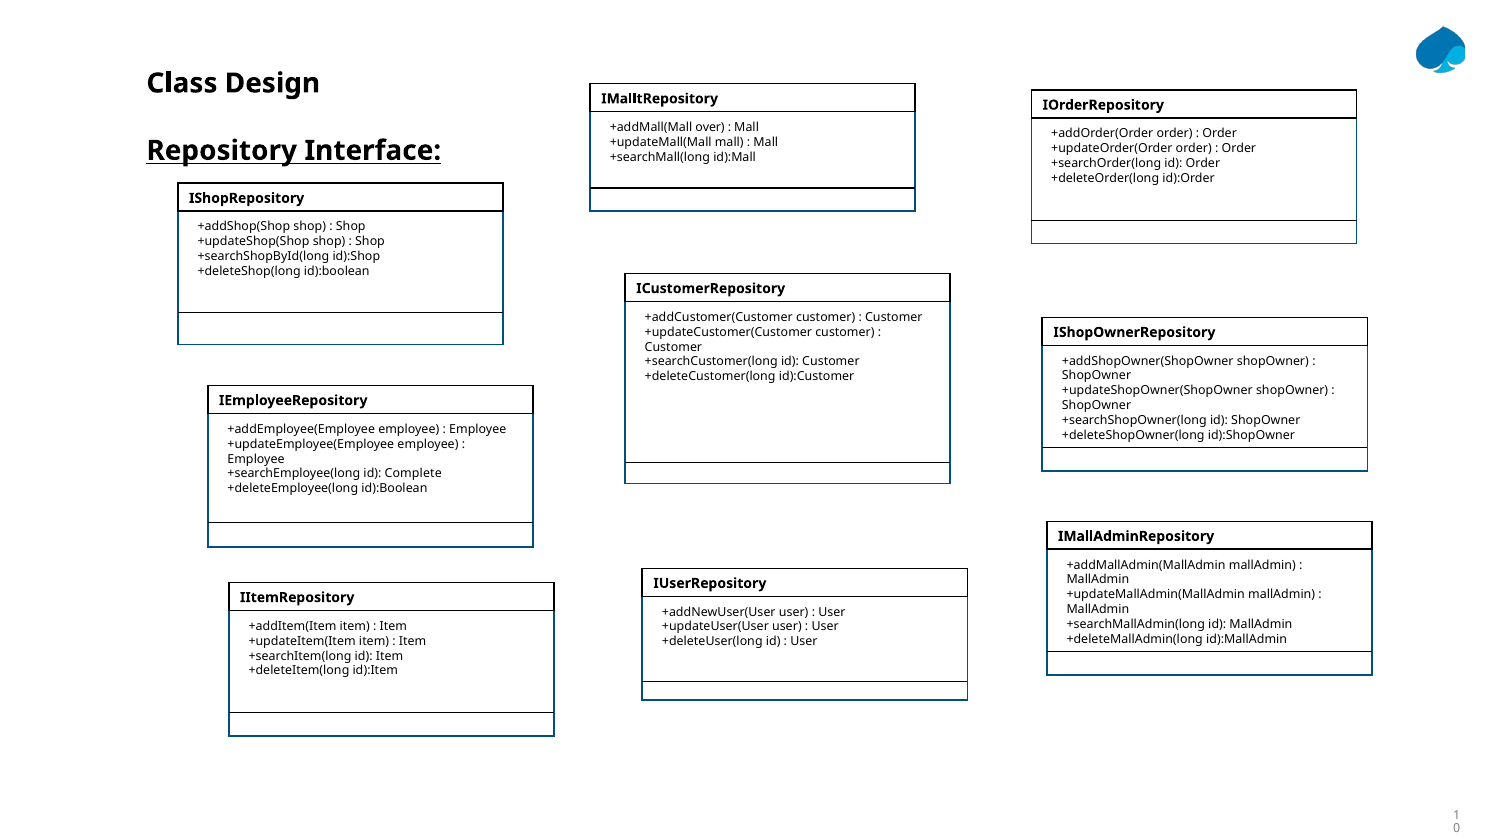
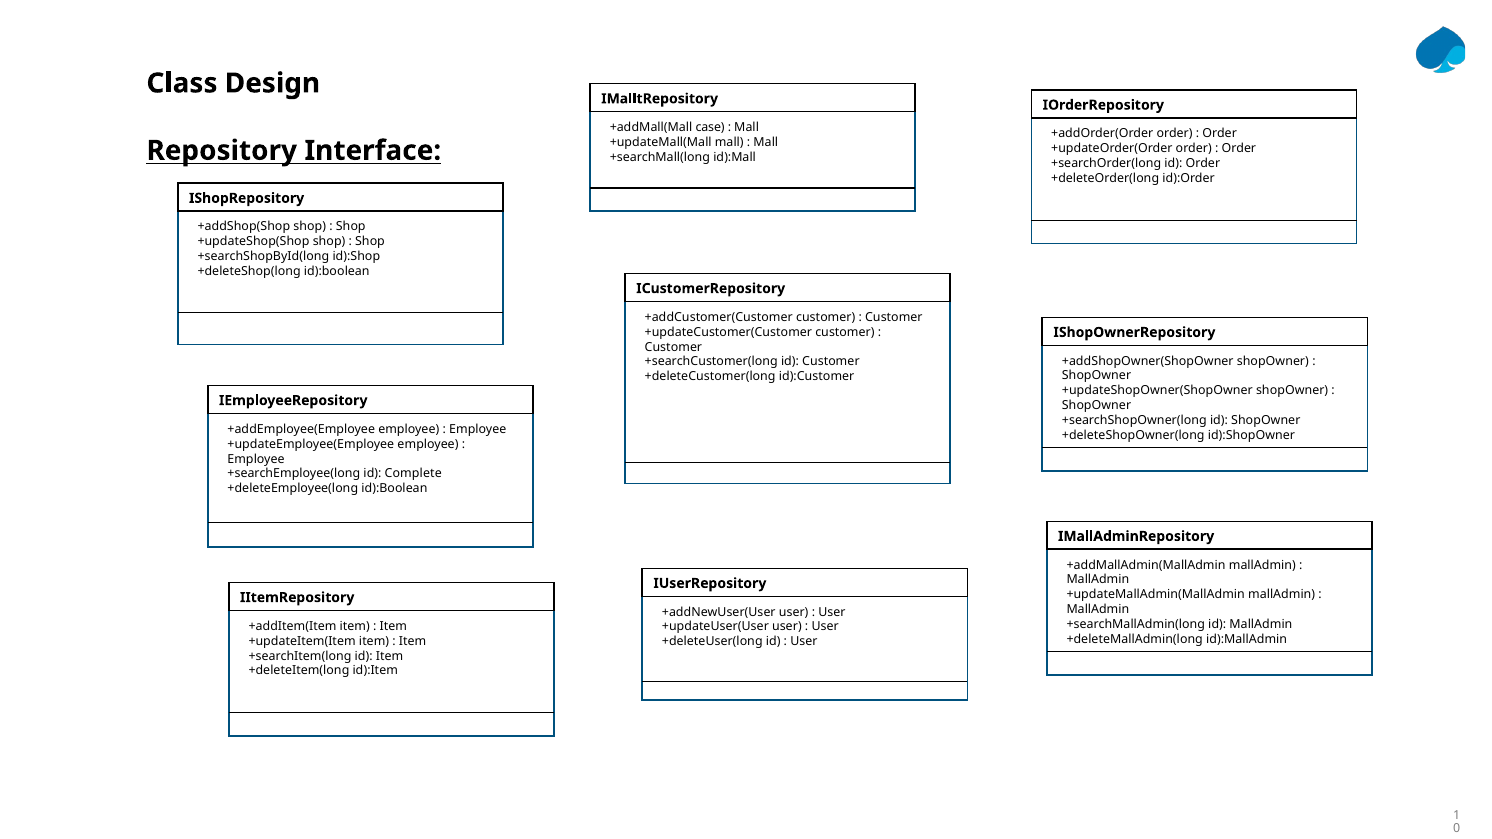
over: over -> case
